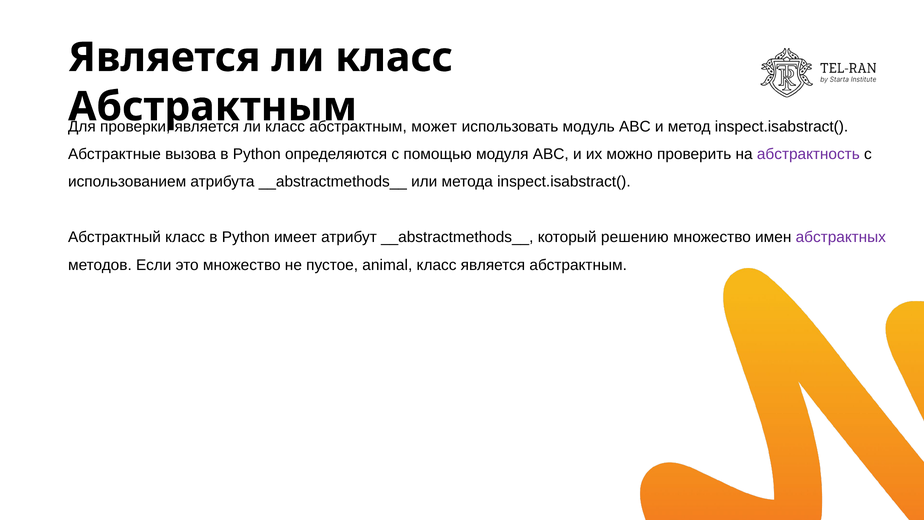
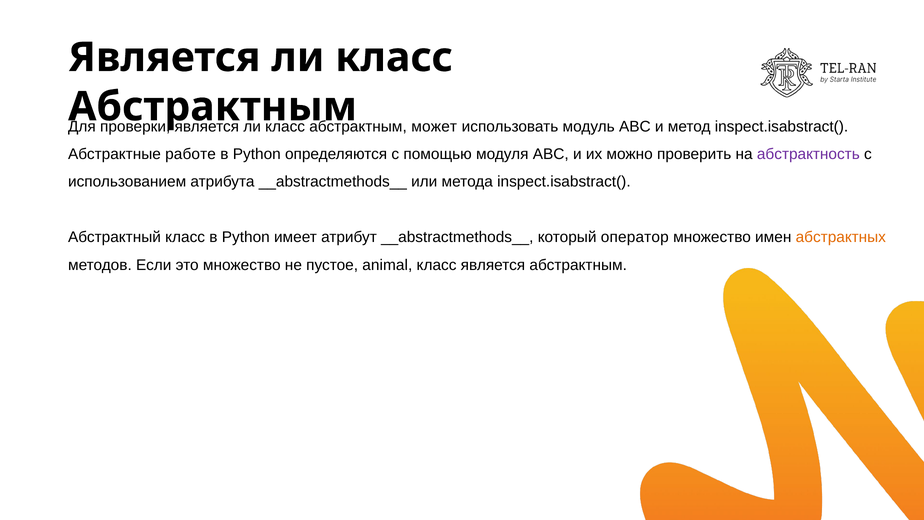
вызова: вызова -> работе
решению: решению -> оператор
абстрактных colour: purple -> orange
